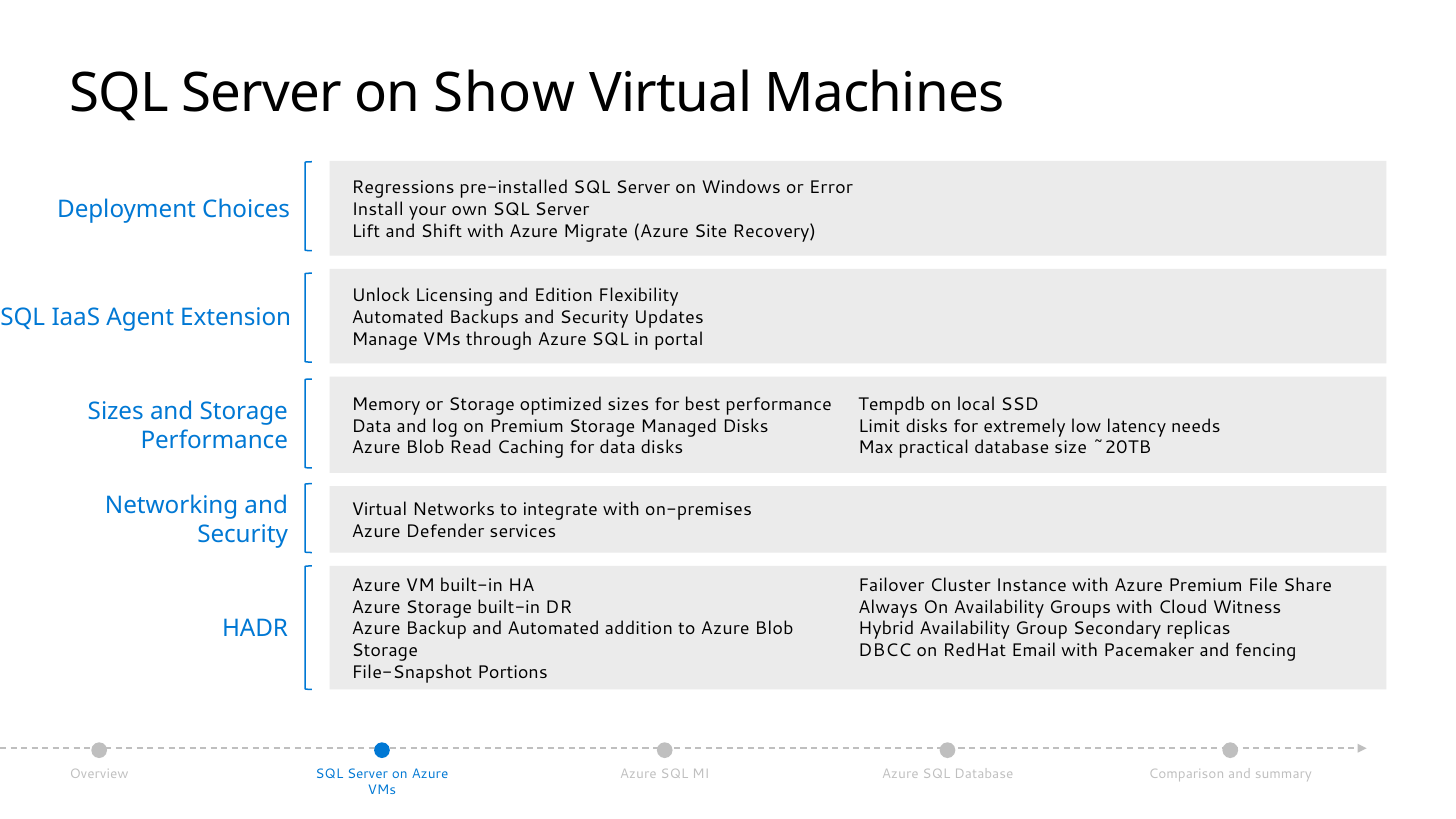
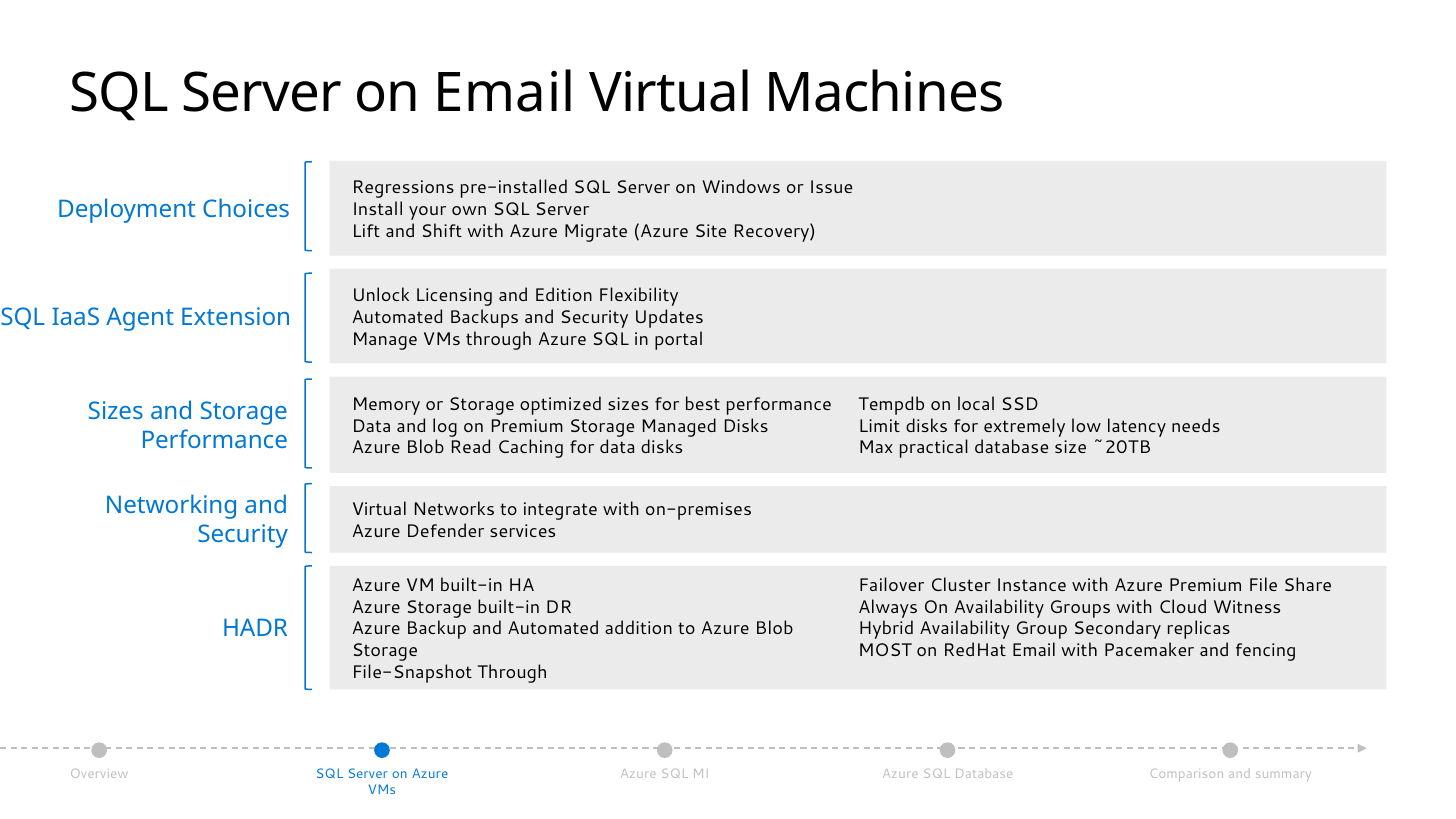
on Show: Show -> Email
Error: Error -> Issue
DBCC: DBCC -> MOST
File-Snapshot Portions: Portions -> Through
